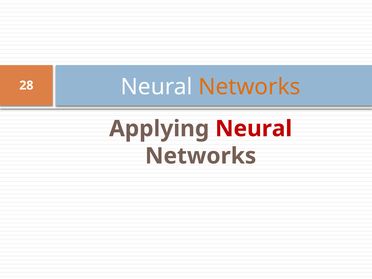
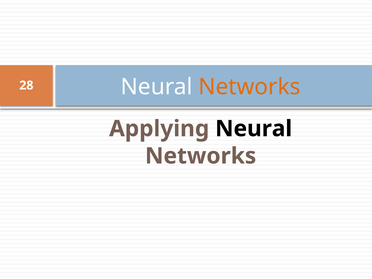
Neural at (254, 129) colour: red -> black
